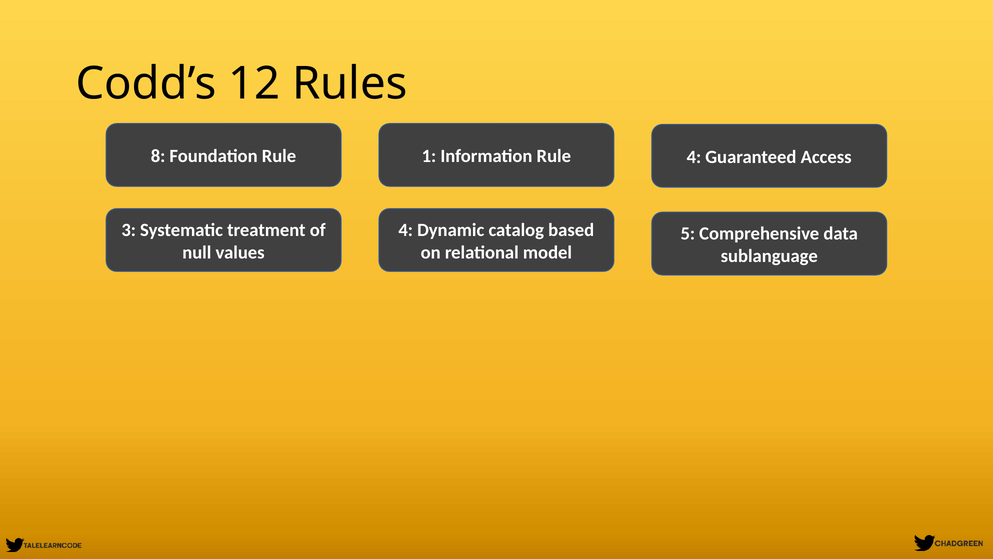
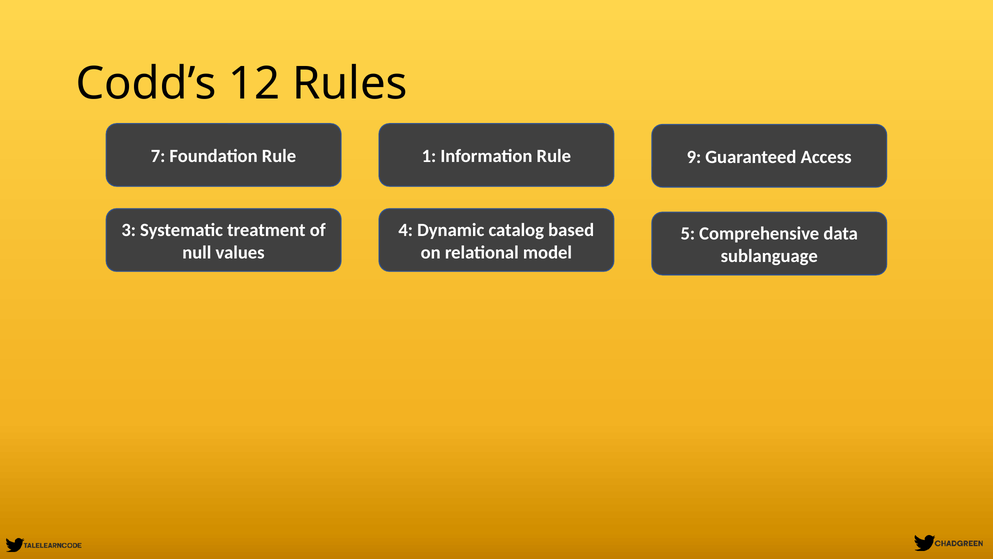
8: 8 -> 7
Rule 4: 4 -> 9
